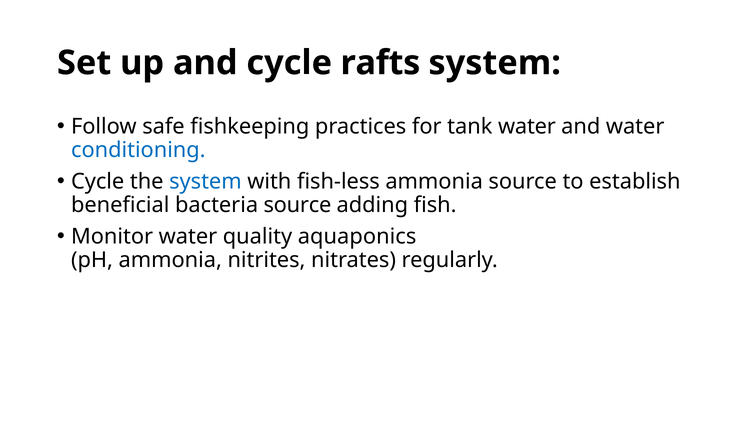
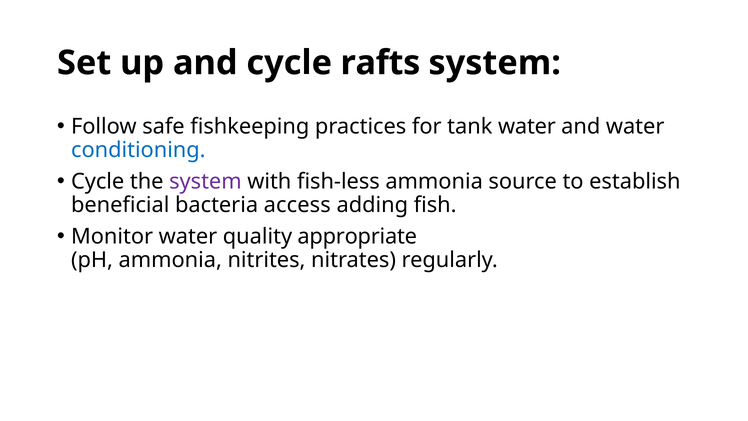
system at (205, 181) colour: blue -> purple
bacteria source: source -> access
aquaponics: aquaponics -> appropriate
